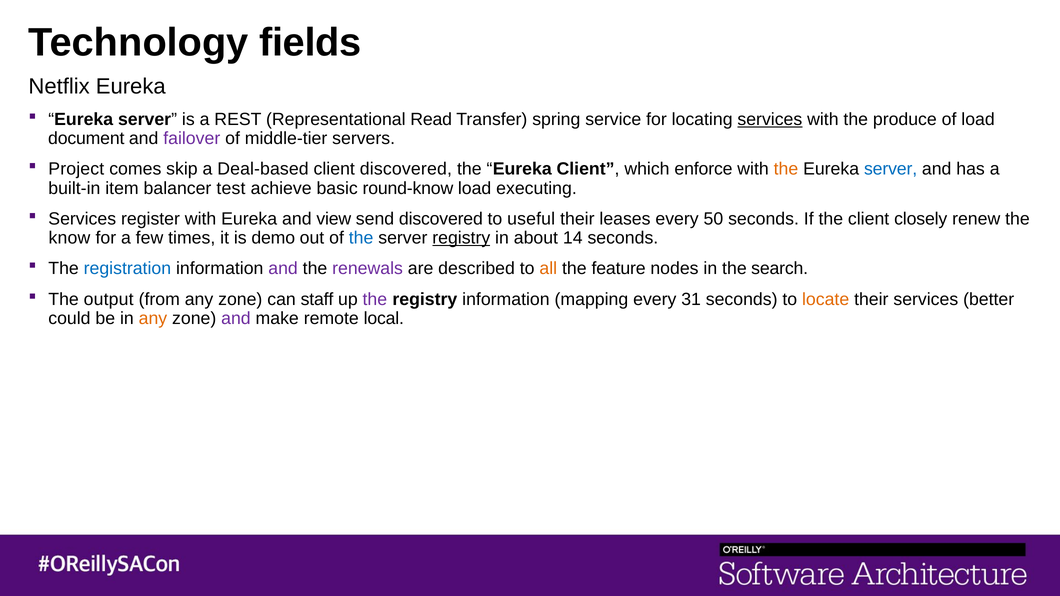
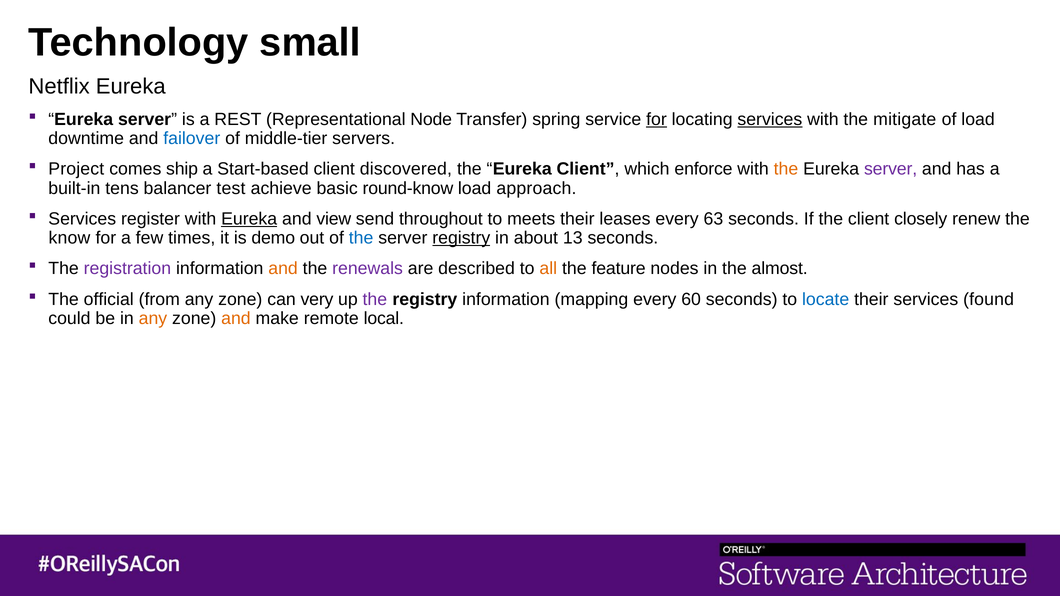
fields: fields -> small
Read: Read -> Node
for at (656, 119) underline: none -> present
produce: produce -> mitigate
document: document -> downtime
failover colour: purple -> blue
skip: skip -> ship
Deal-based: Deal-based -> Start-based
server at (891, 169) colour: blue -> purple
item: item -> tens
executing: executing -> approach
Eureka at (249, 219) underline: none -> present
send discovered: discovered -> throughout
useful: useful -> meets
50: 50 -> 63
14: 14 -> 13
registration colour: blue -> purple
and at (283, 269) colour: purple -> orange
search: search -> almost
output: output -> official
staff: staff -> very
31: 31 -> 60
locate colour: orange -> blue
better: better -> found
and at (236, 319) colour: purple -> orange
